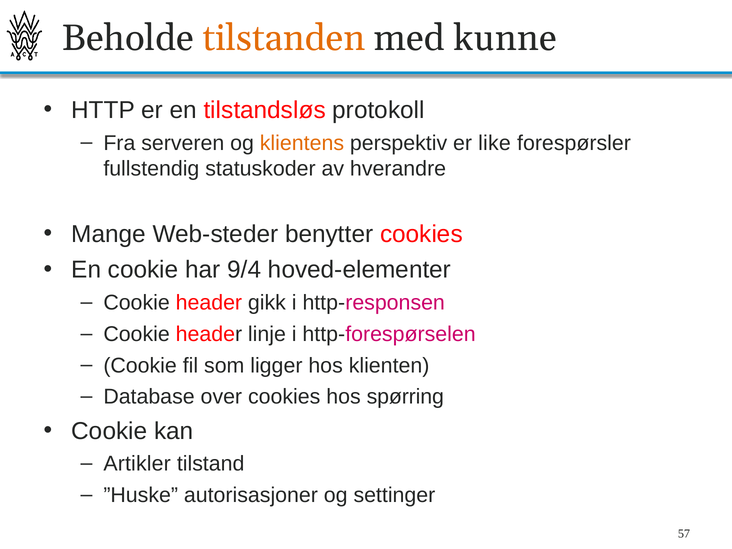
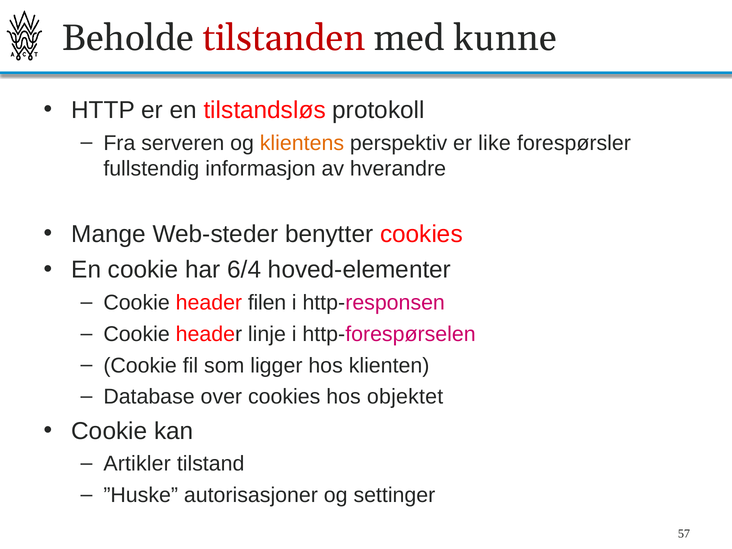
tilstanden colour: orange -> red
statuskoder: statuskoder -> informasjon
9/4: 9/4 -> 6/4
gikk: gikk -> filen
spørring: spørring -> objektet
